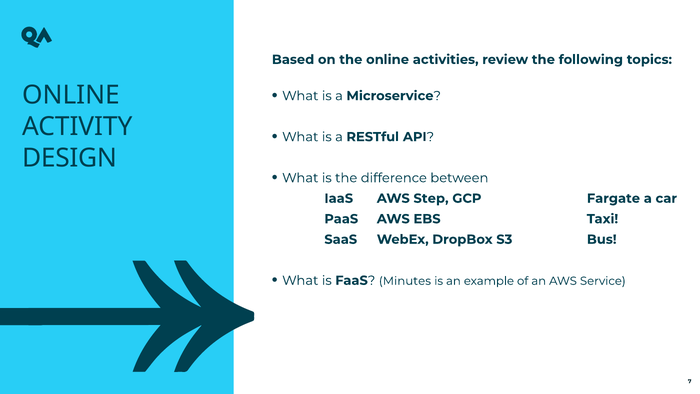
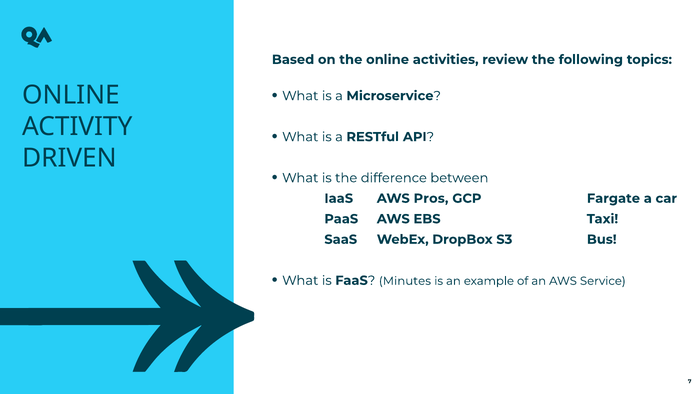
DESIGN: DESIGN -> DRIVEN
Step: Step -> Pros
